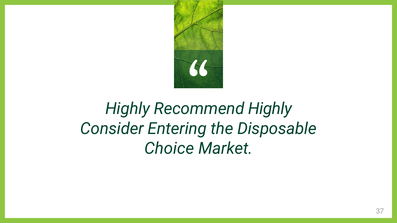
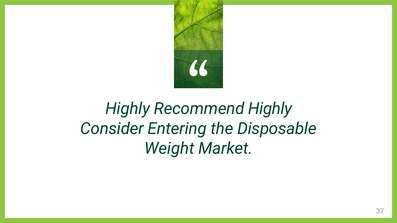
Choice: Choice -> Weight
